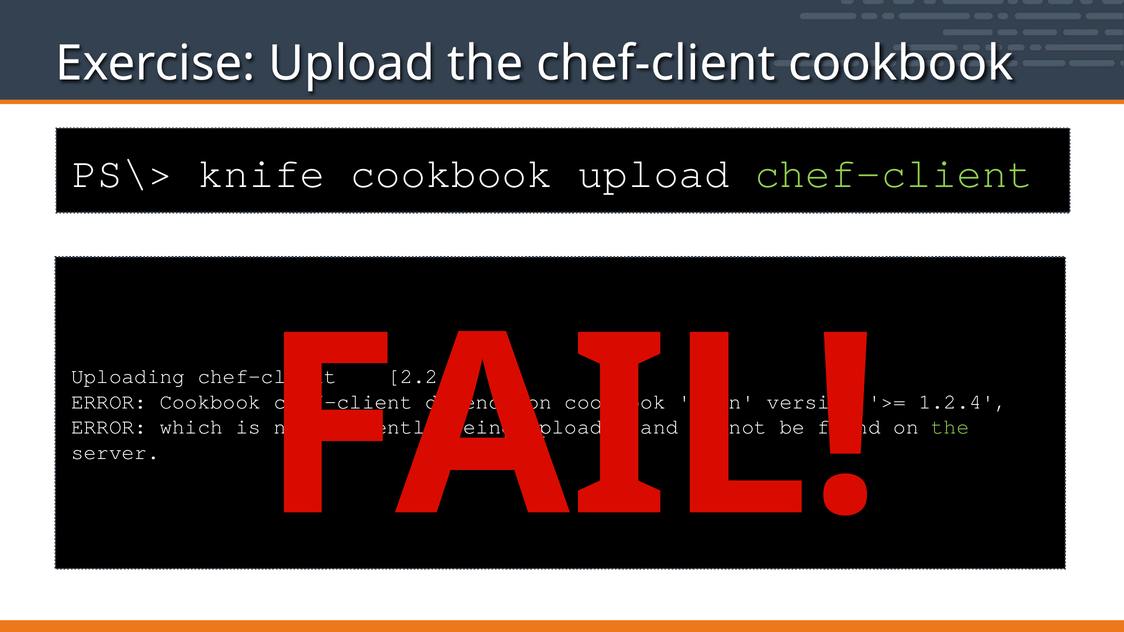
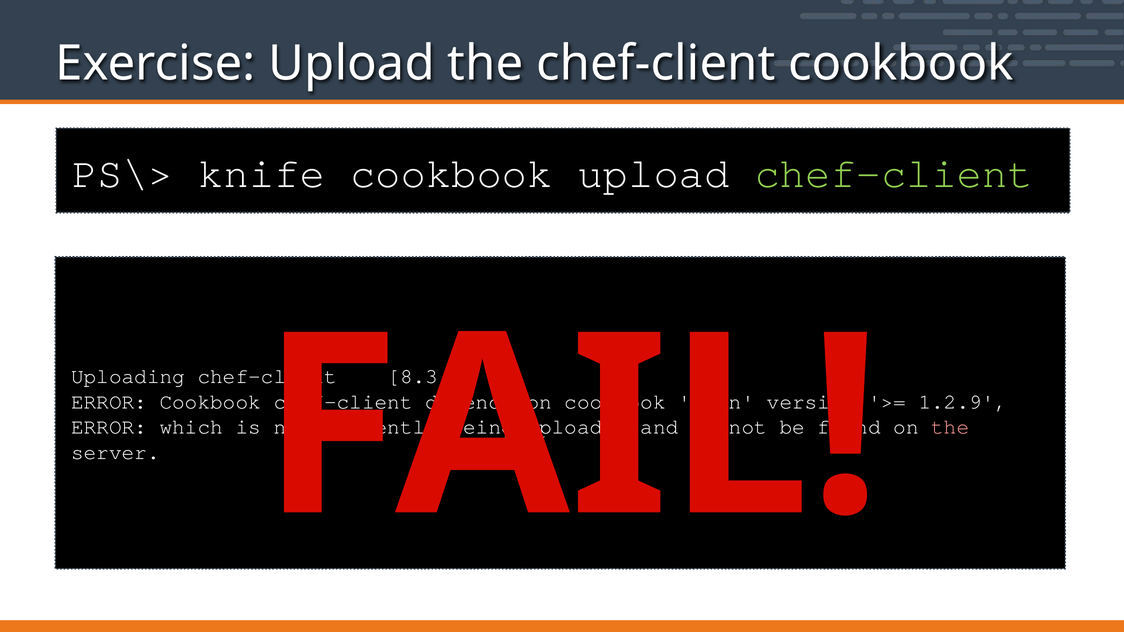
2.2.6: 2.2.6 -> 8.3.2
1.2.4: 1.2.4 -> 1.2.9
the at (950, 427) colour: light green -> pink
